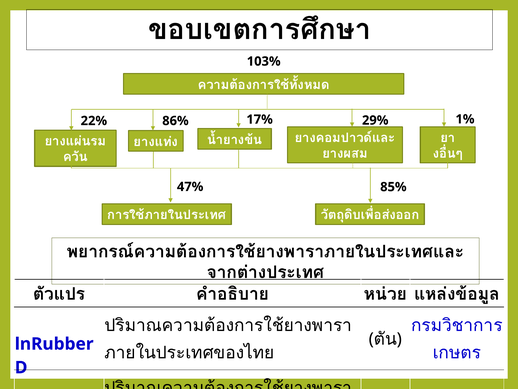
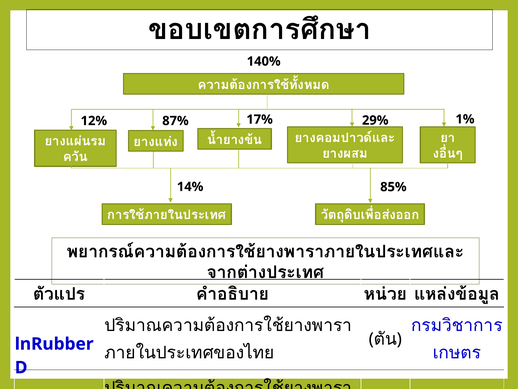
103%: 103% -> 140%
22%: 22% -> 12%
86%: 86% -> 87%
47%: 47% -> 14%
